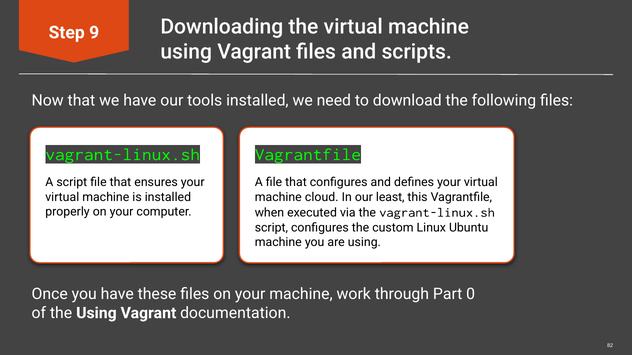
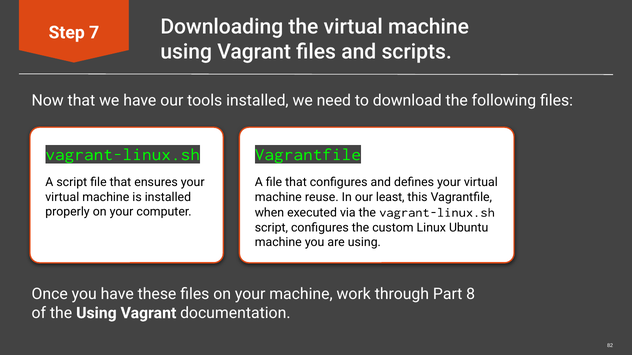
9: 9 -> 7
cloud: cloud -> reuse
0: 0 -> 8
